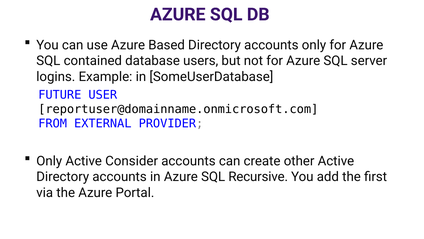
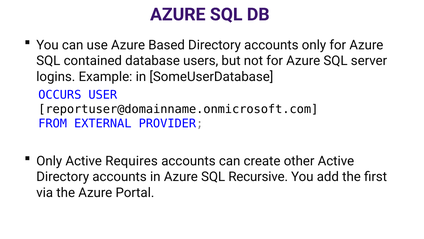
FUTURE: FUTURE -> OCCURS
Consider: Consider -> Requires
